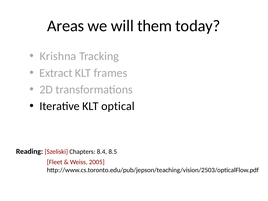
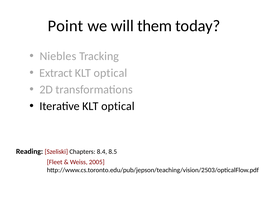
Areas: Areas -> Point
Krishna: Krishna -> Niebles
frames at (111, 73): frames -> optical
